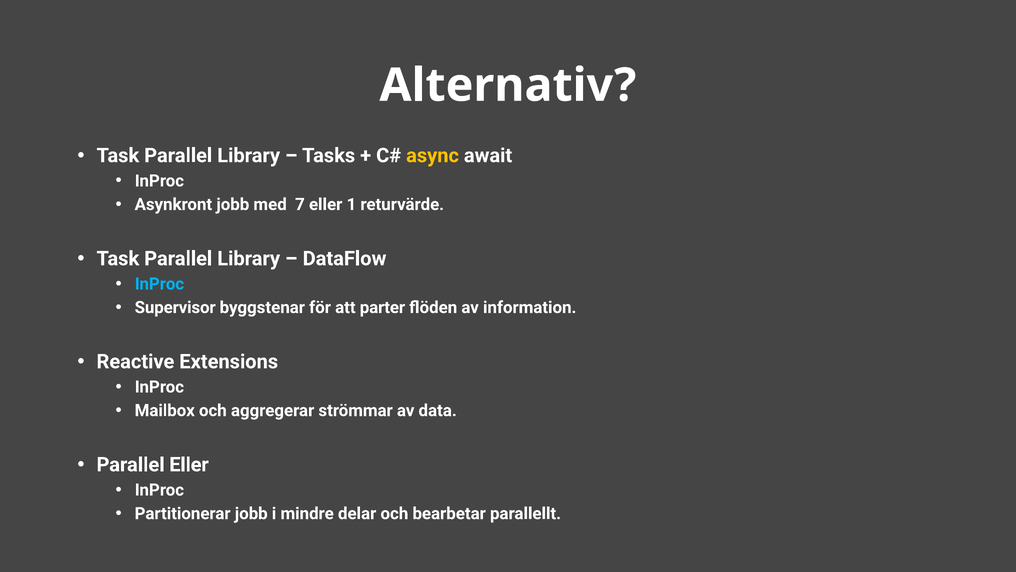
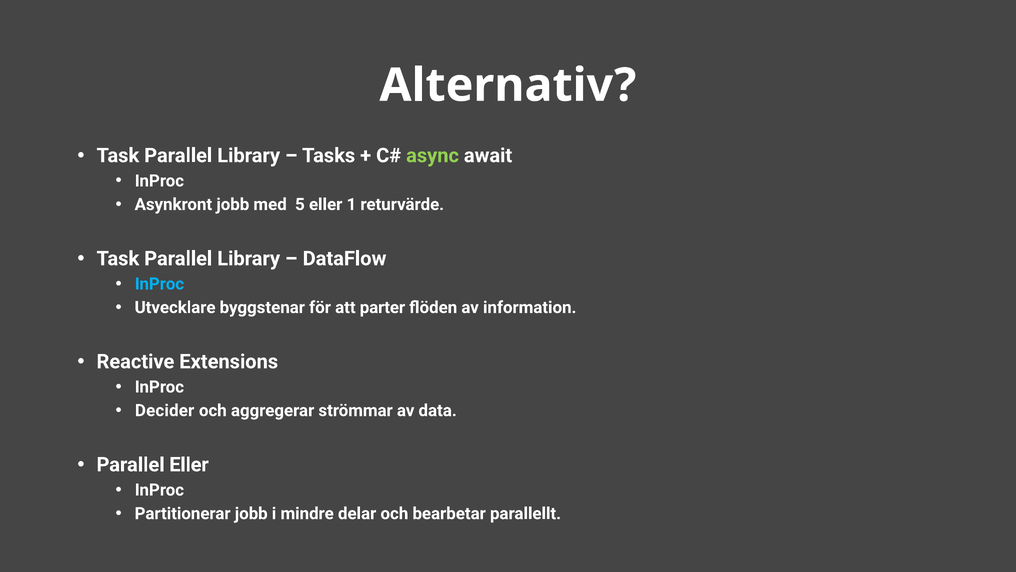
async colour: yellow -> light green
7: 7 -> 5
Supervisor: Supervisor -> Utvecklare
Mailbox: Mailbox -> Decider
